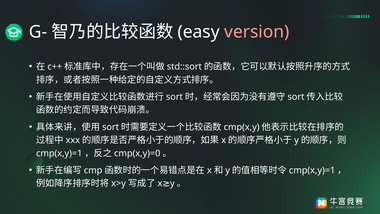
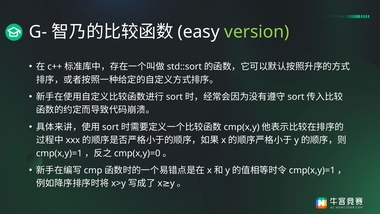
version colour: pink -> light green
